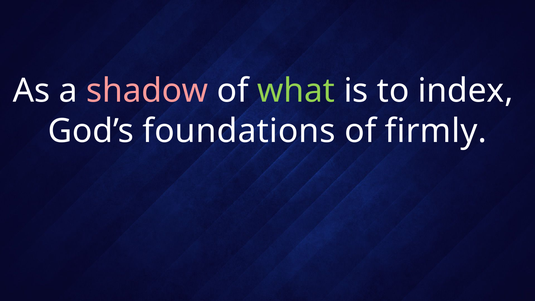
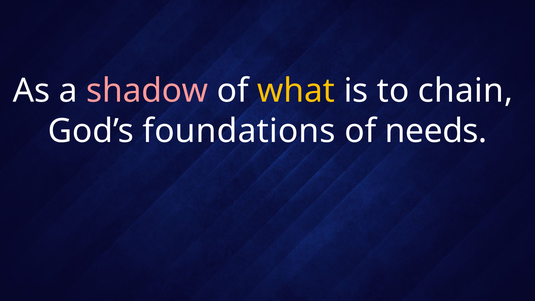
what colour: light green -> yellow
index: index -> chain
firmly: firmly -> needs
